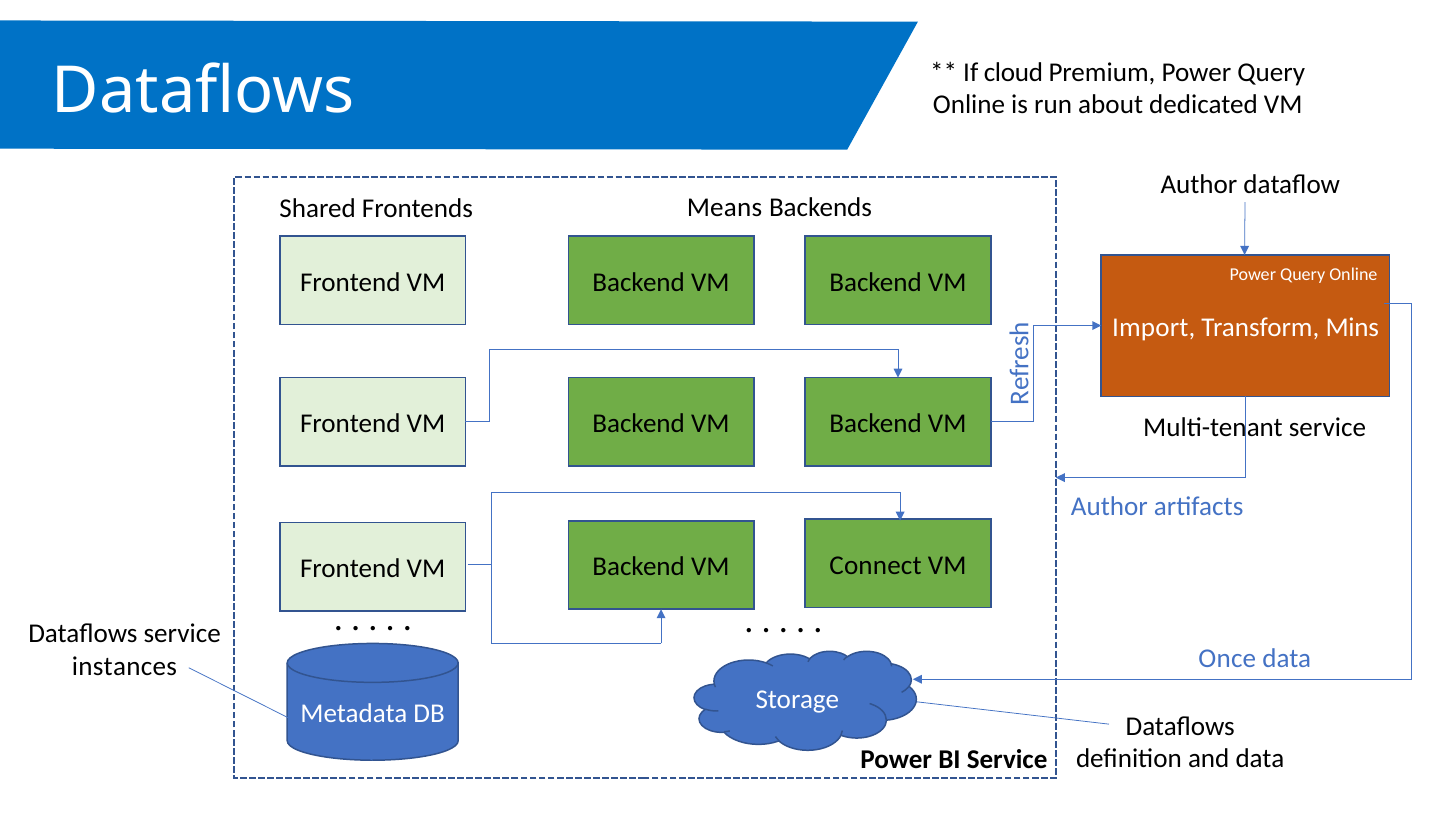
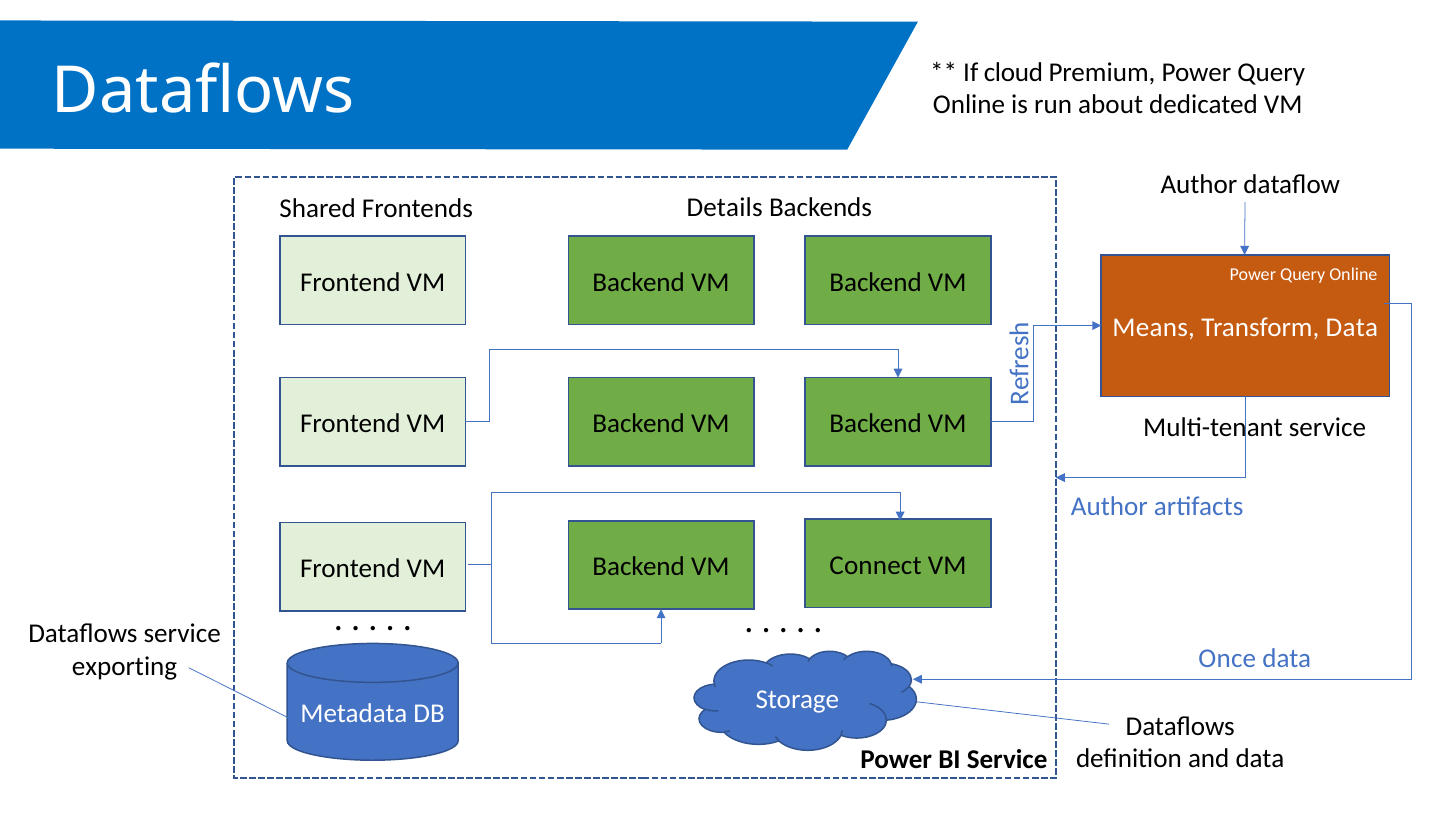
Means: Means -> Details
Import: Import -> Means
Transform Mins: Mins -> Data
instances: instances -> exporting
